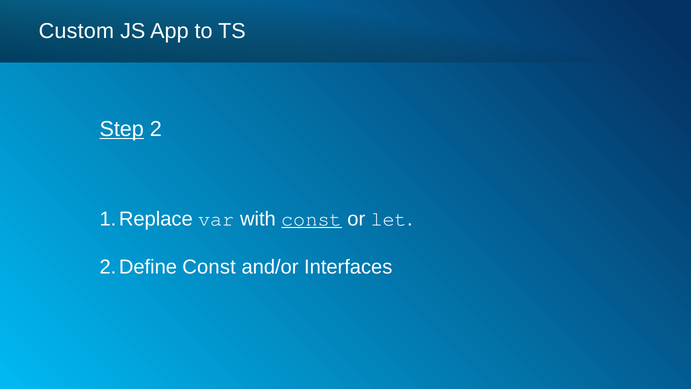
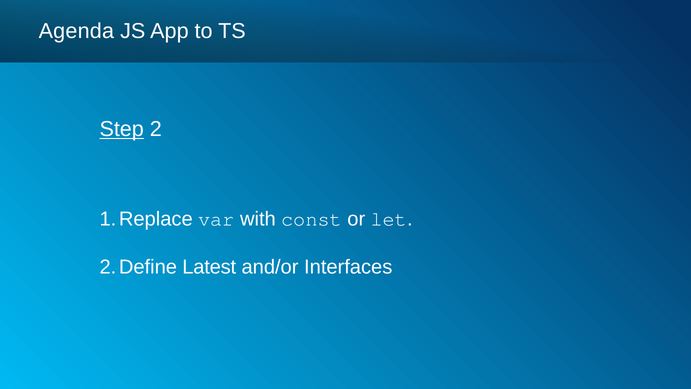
Custom: Custom -> Agenda
const at (312, 219) underline: present -> none
Const at (209, 267): Const -> Latest
